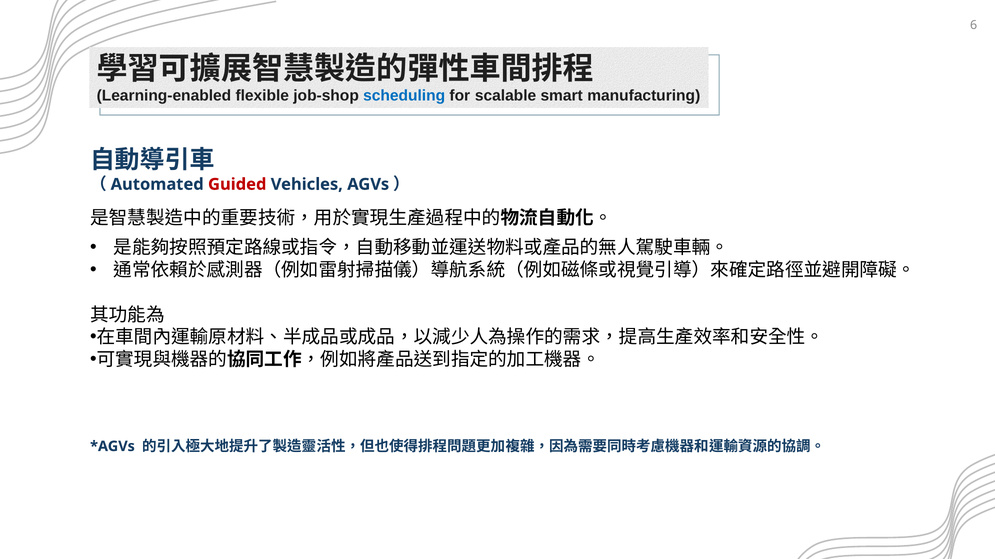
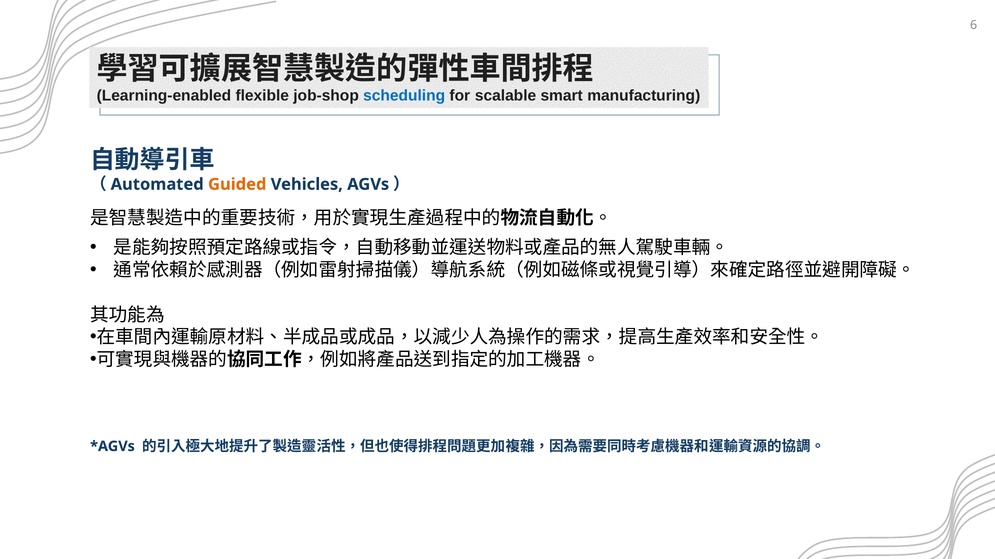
Guided colour: red -> orange
